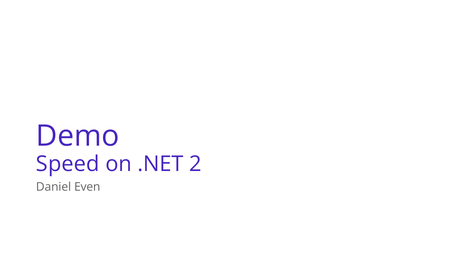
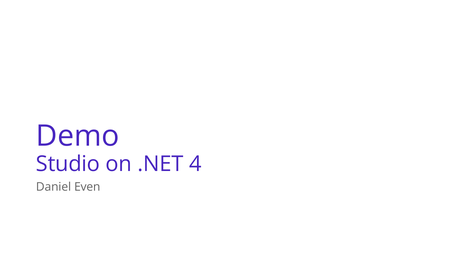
Speed: Speed -> Studio
2: 2 -> 4
